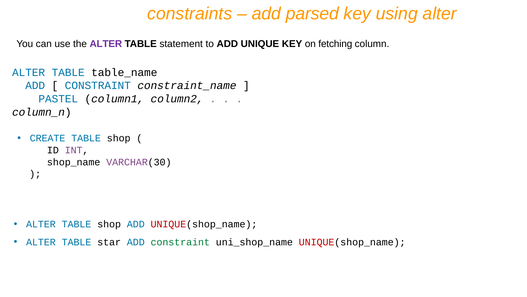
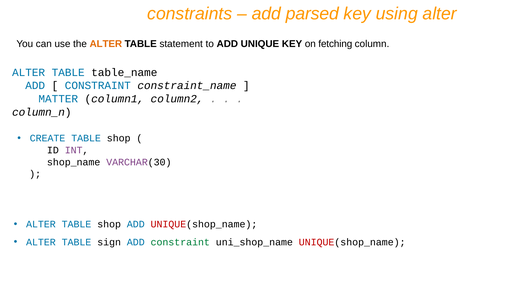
ALTER at (106, 44) colour: purple -> orange
PASTEL: PASTEL -> MATTER
star: star -> sign
